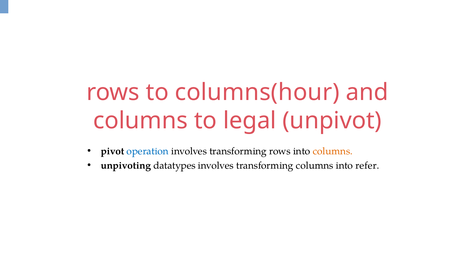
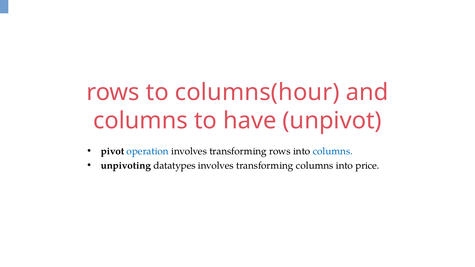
legal: legal -> have
columns at (333, 151) colour: orange -> blue
refer: refer -> price
